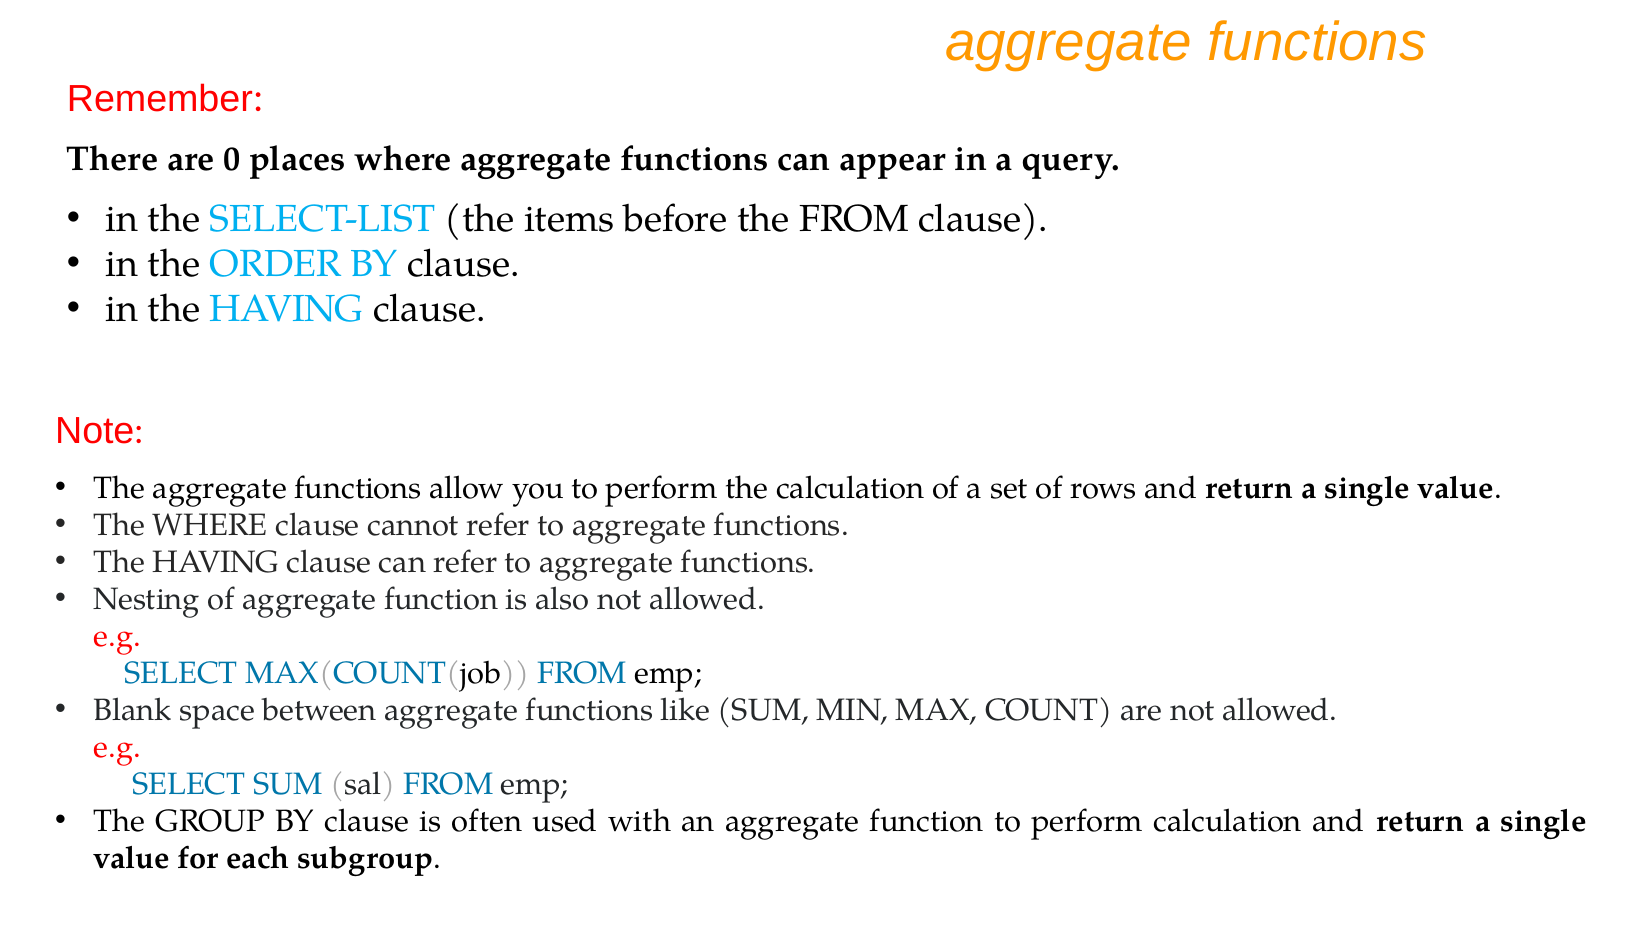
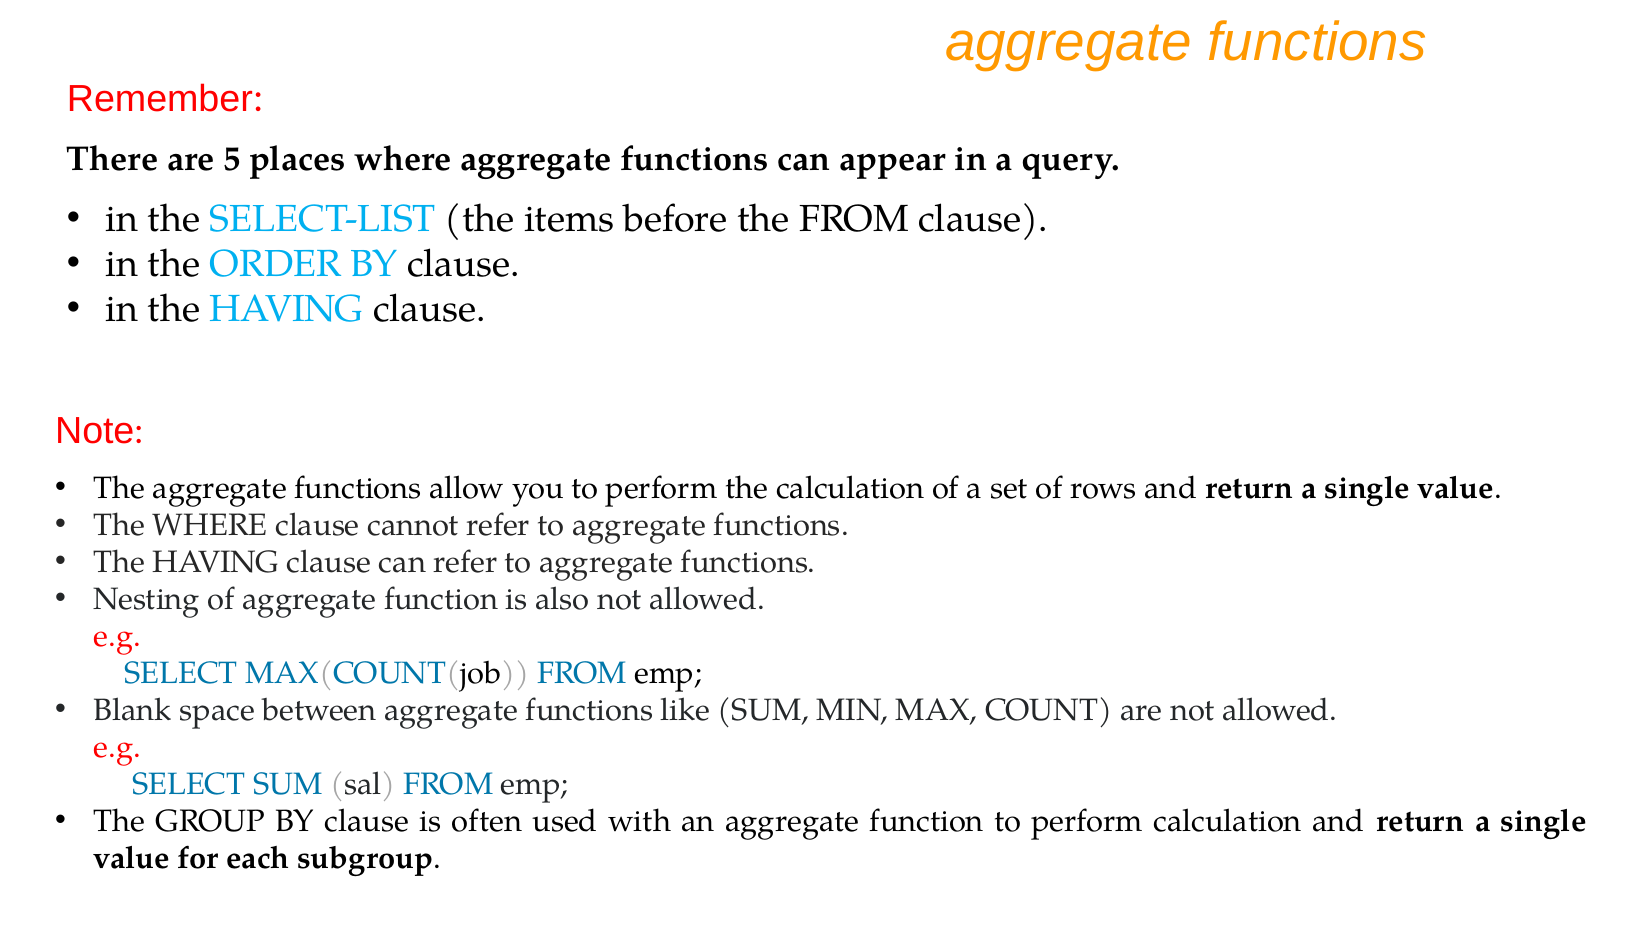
0: 0 -> 5
